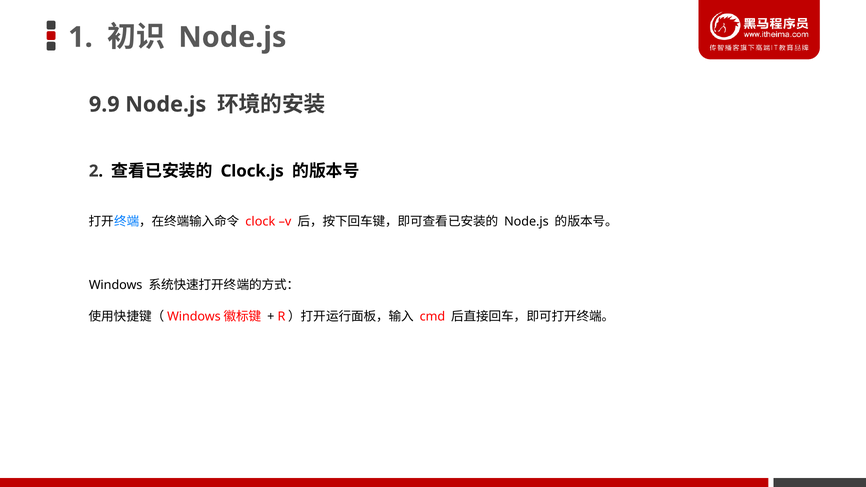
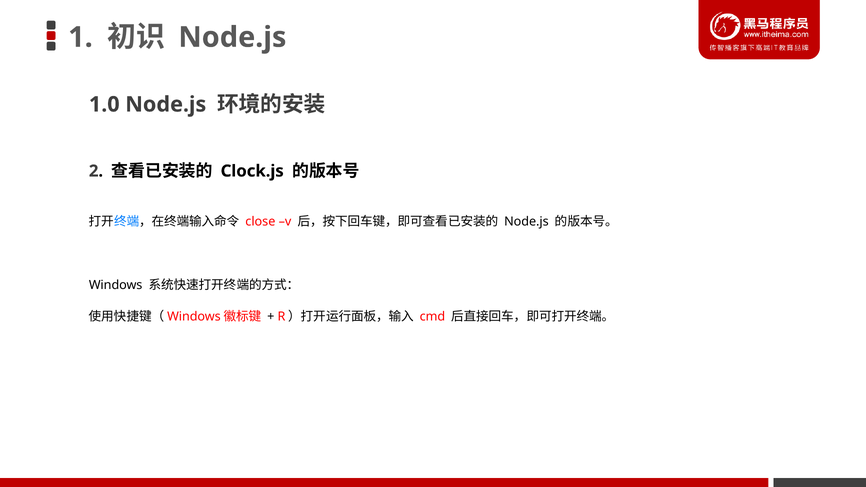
9.9: 9.9 -> 1.0
clock: clock -> close
